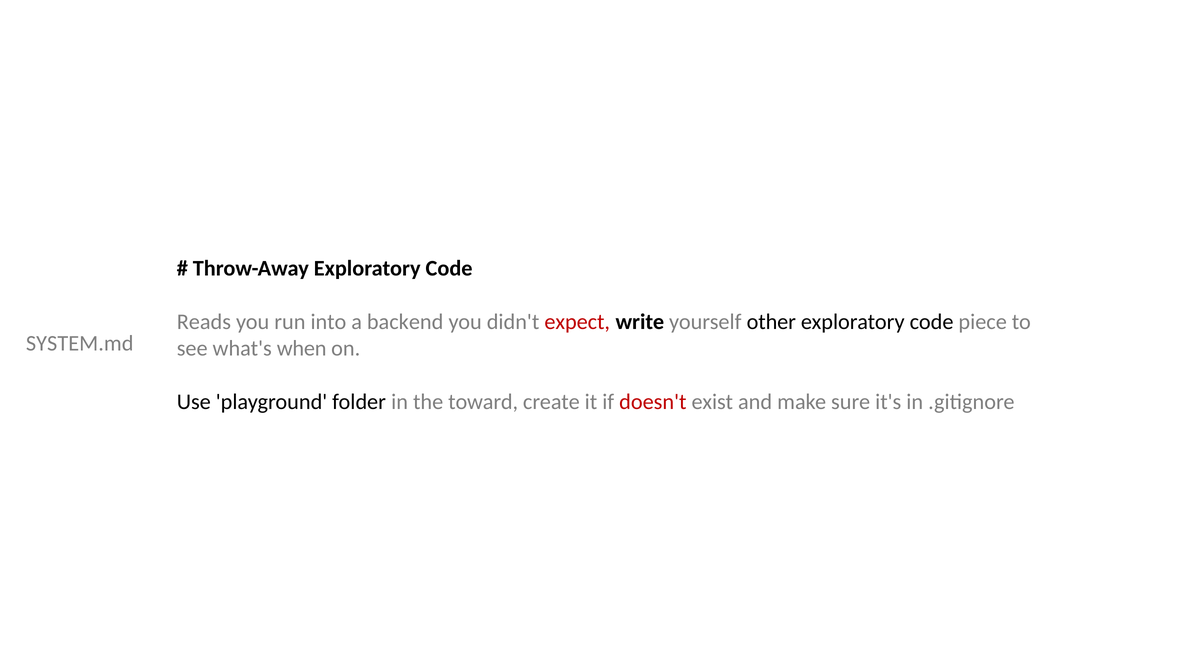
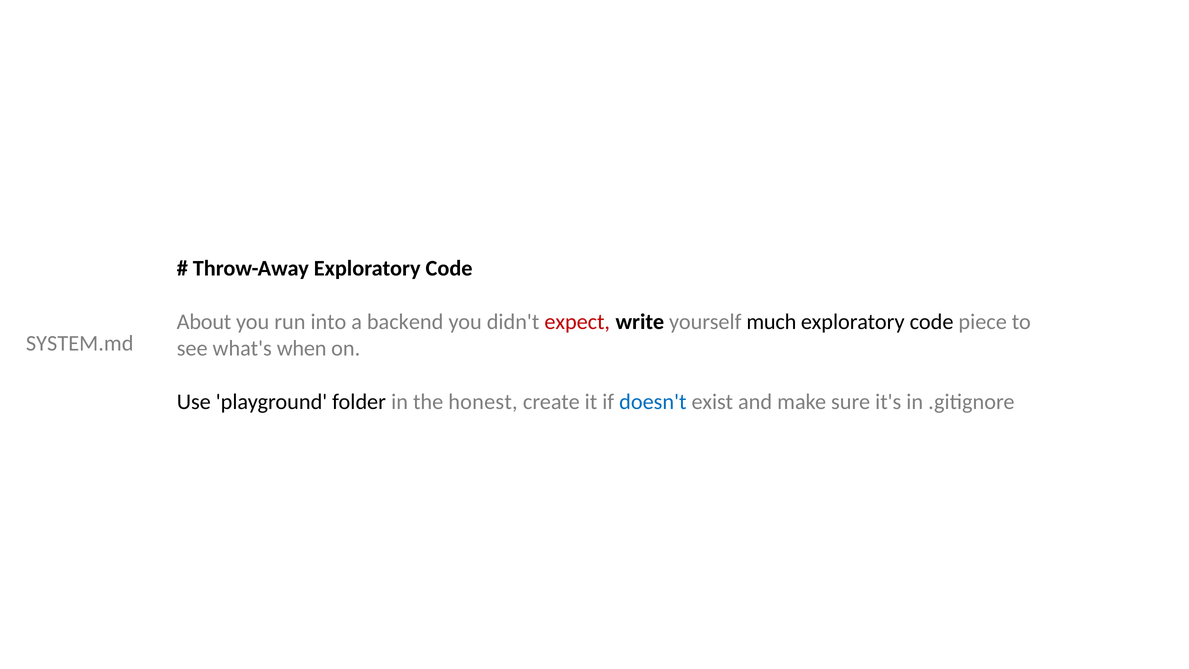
Reads: Reads -> About
other: other -> much
toward: toward -> honest
doesn't colour: red -> blue
